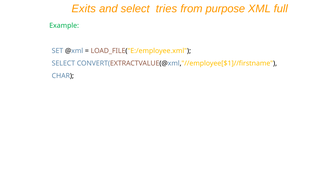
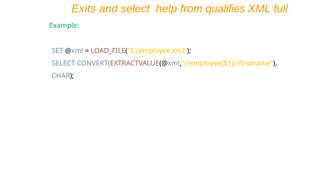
tries: tries -> help
purpose: purpose -> qualifies
